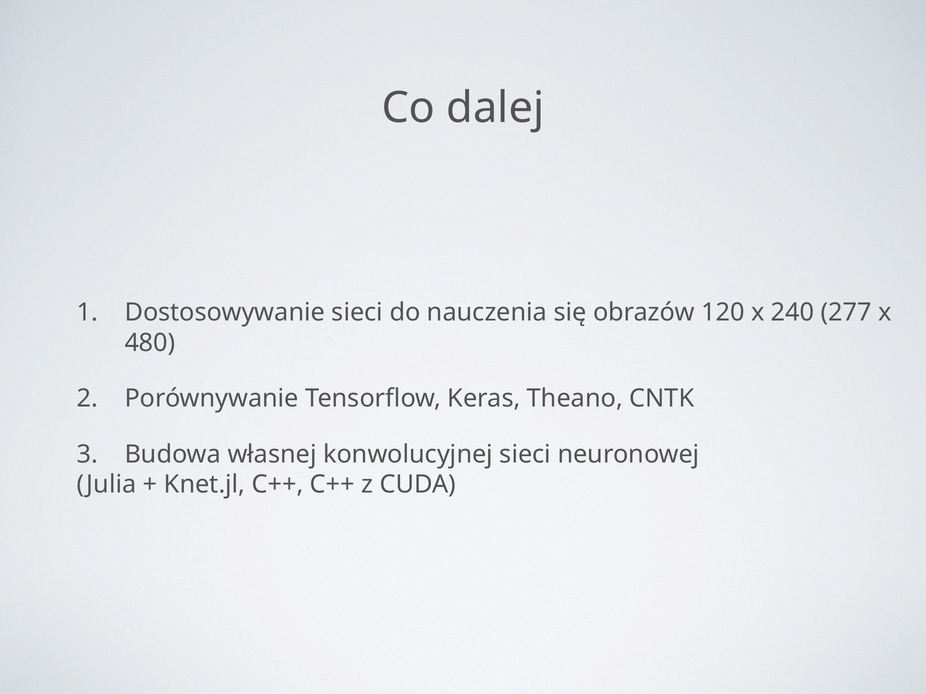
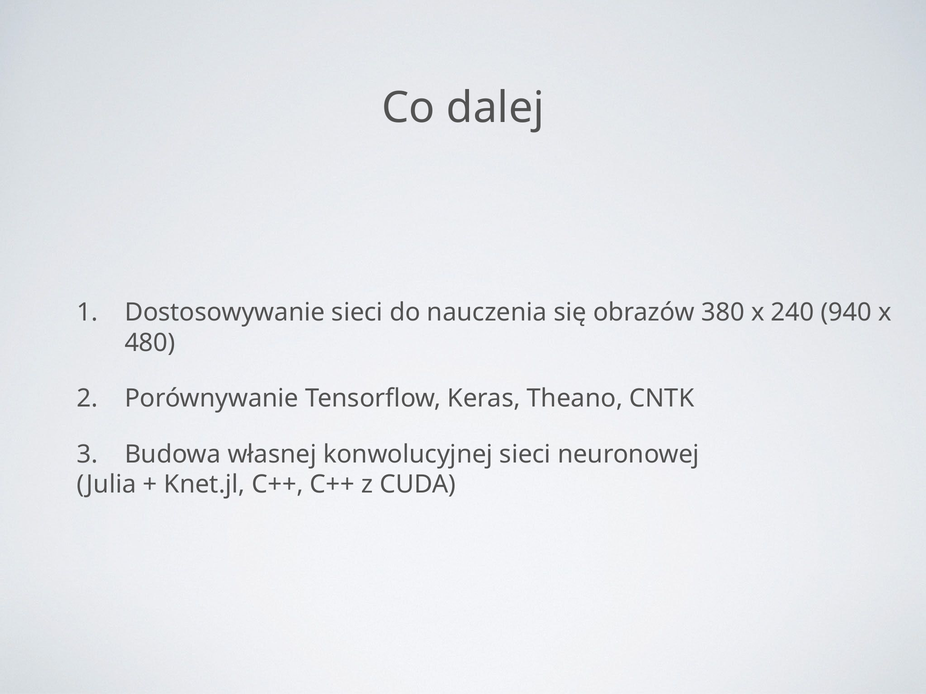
120: 120 -> 380
277: 277 -> 940
